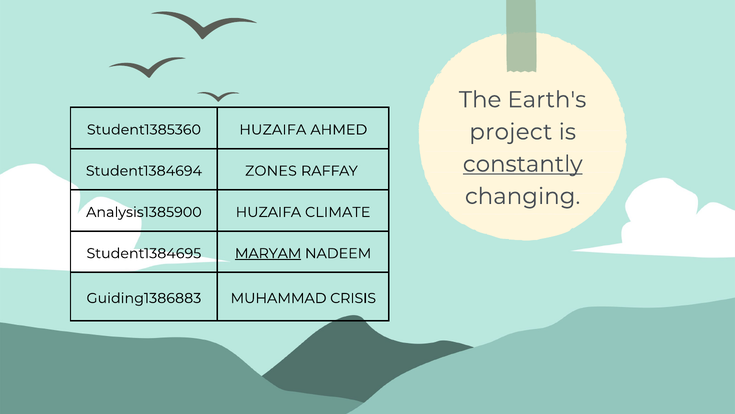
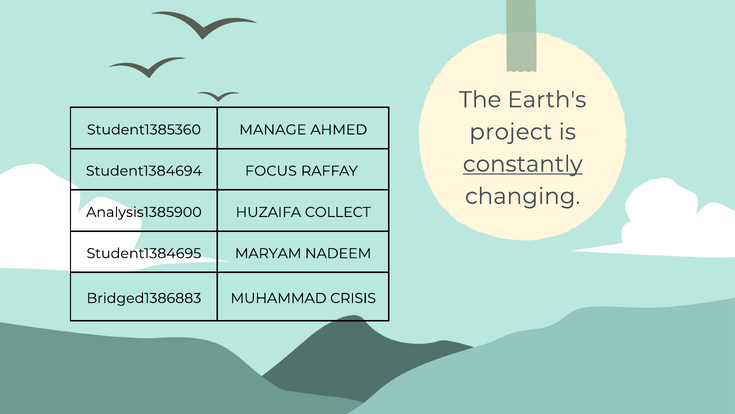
Student1385360 HUZAIFA: HUZAIFA -> MANAGE
ZONES: ZONES -> FOCUS
CLIMATE: CLIMATE -> COLLECT
MARYAM underline: present -> none
Guiding1386883: Guiding1386883 -> Bridged1386883
